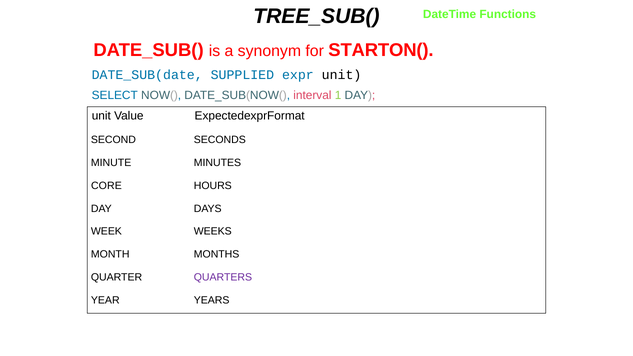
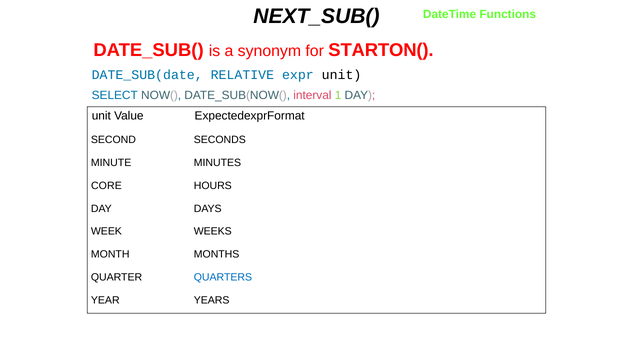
TREE_SUB(: TREE_SUB( -> NEXT_SUB(
SUPPLIED: SUPPLIED -> RELATIVE
QUARTERS colour: purple -> blue
